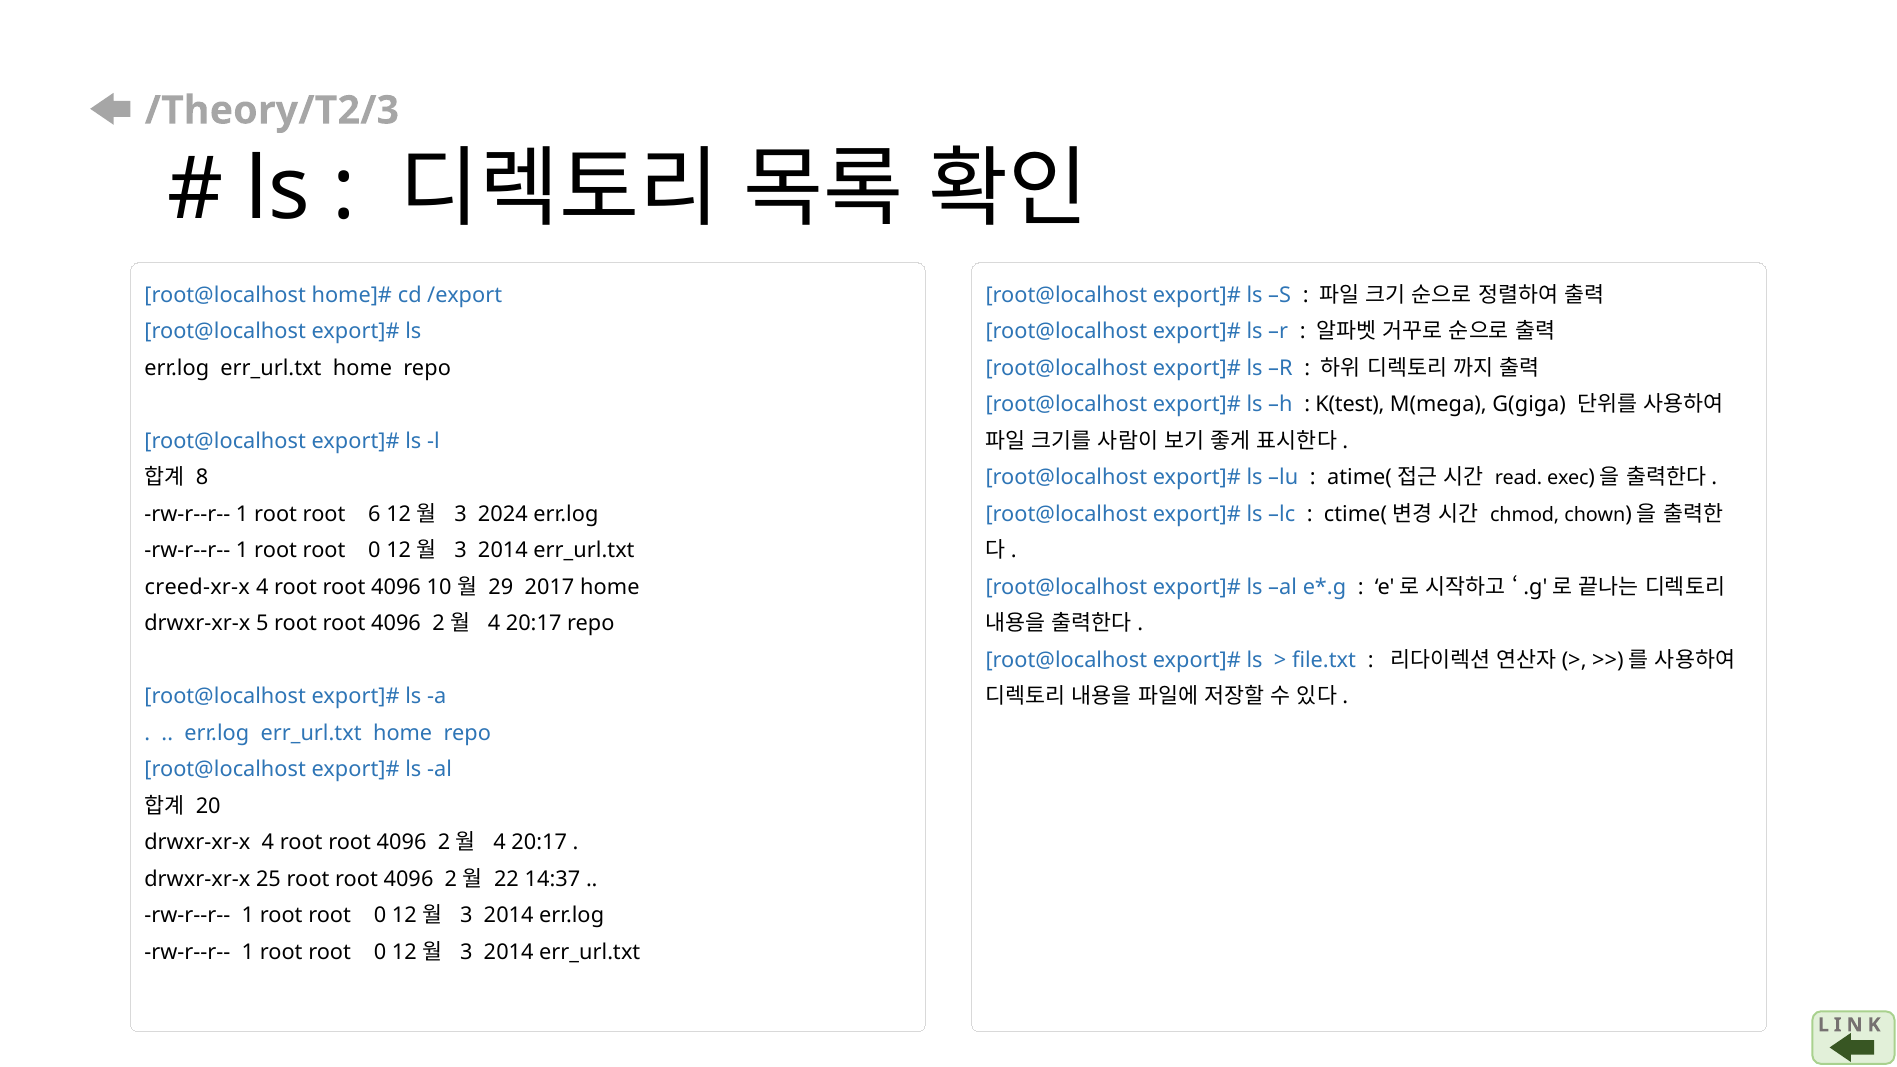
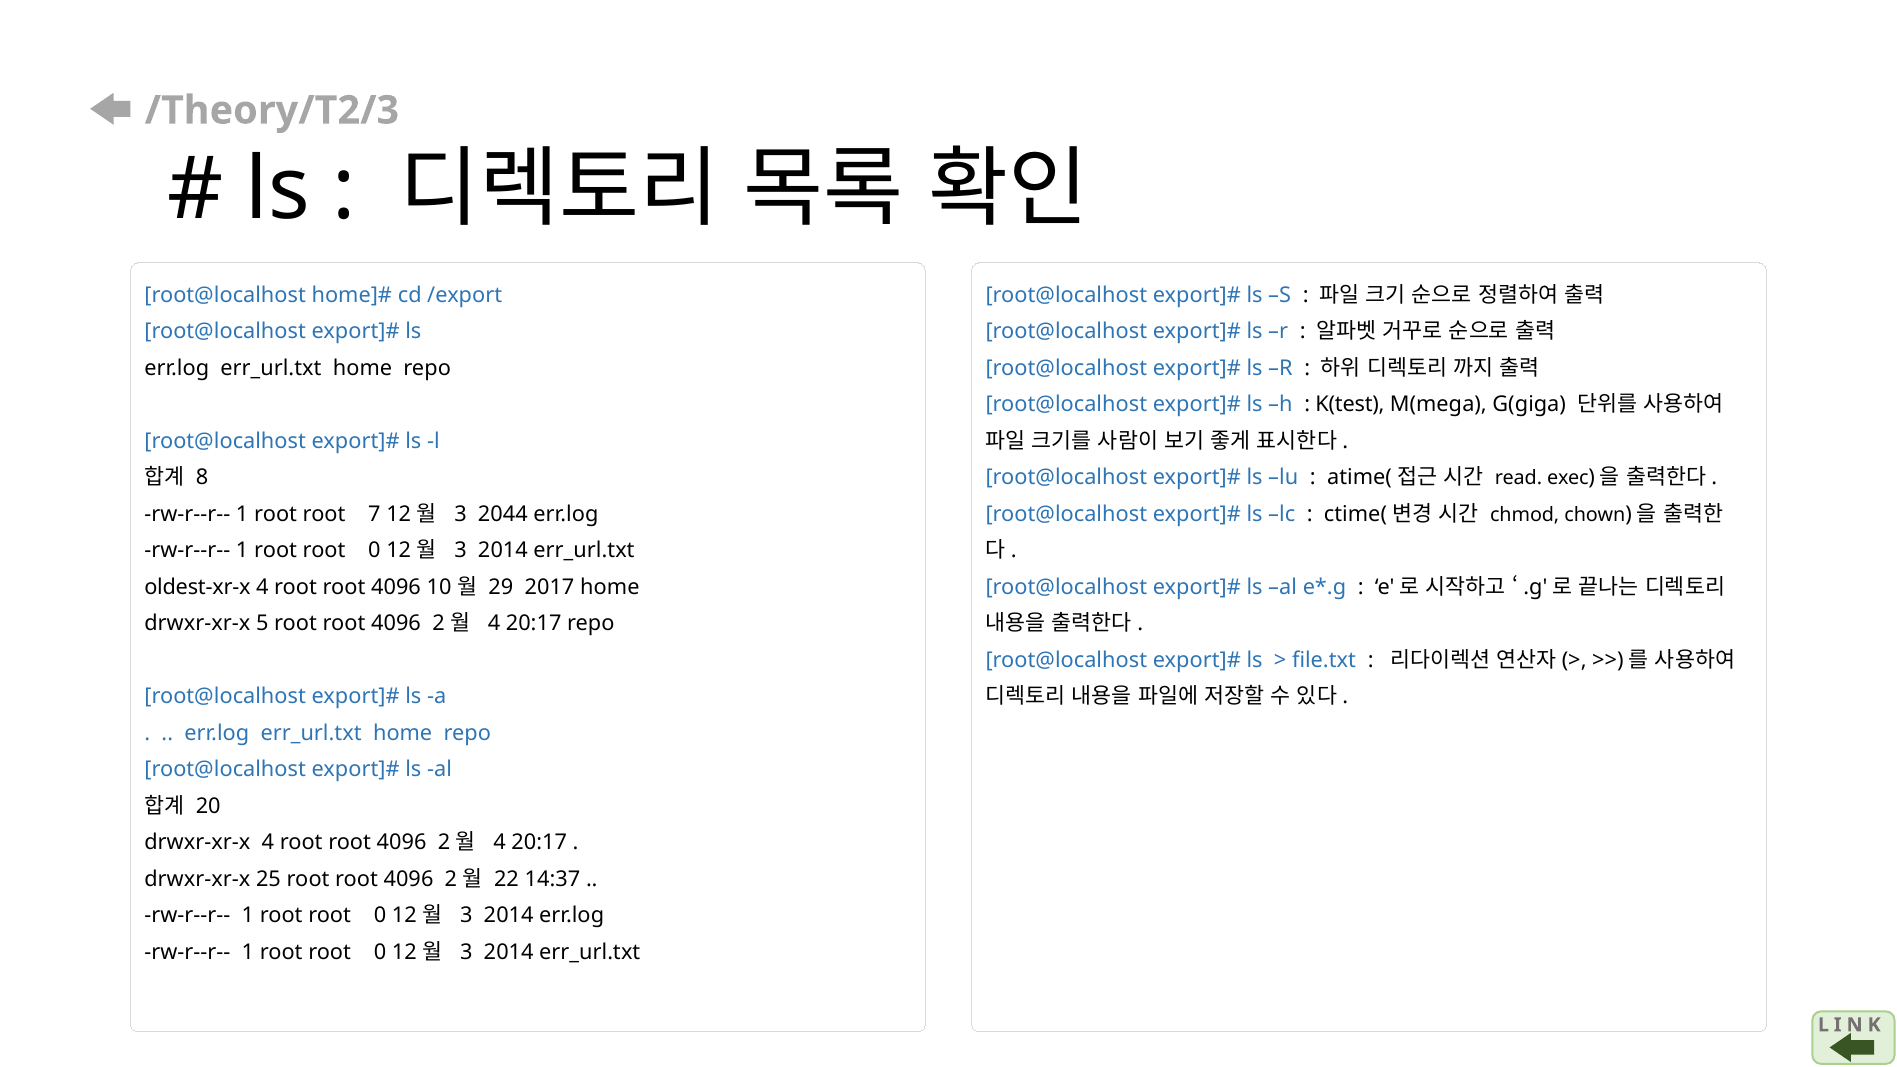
6: 6 -> 7
2024: 2024 -> 2044
creed-xr-x: creed-xr-x -> oldest-xr-x
